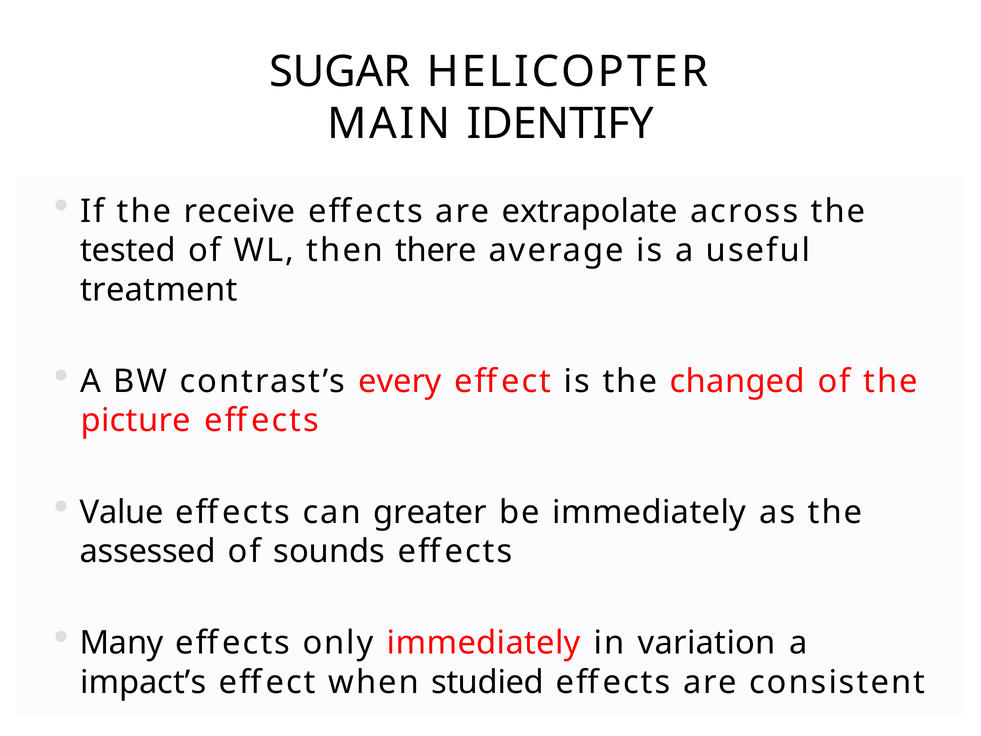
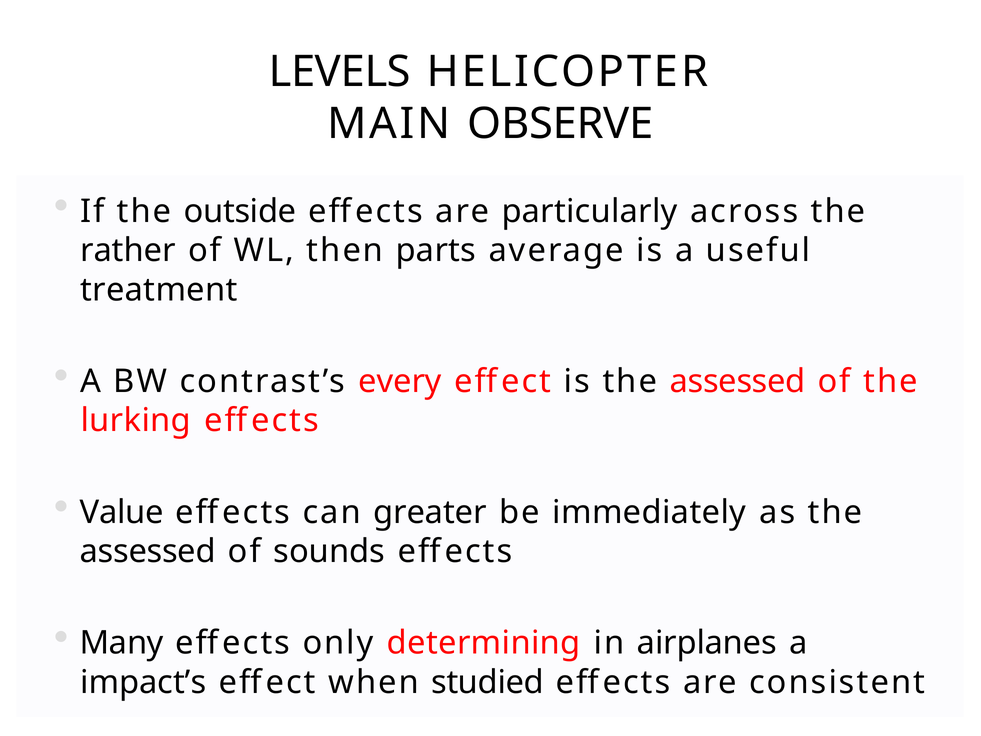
SUGAR: SUGAR -> LEVELS
IDENTIFY: IDENTIFY -> OBSERVE
receive: receive -> outside
extrapolate: extrapolate -> particularly
tested: tested -> rather
there: there -> parts
is the changed: changed -> assessed
picture: picture -> lurking
only immediately: immediately -> determining
variation: variation -> airplanes
